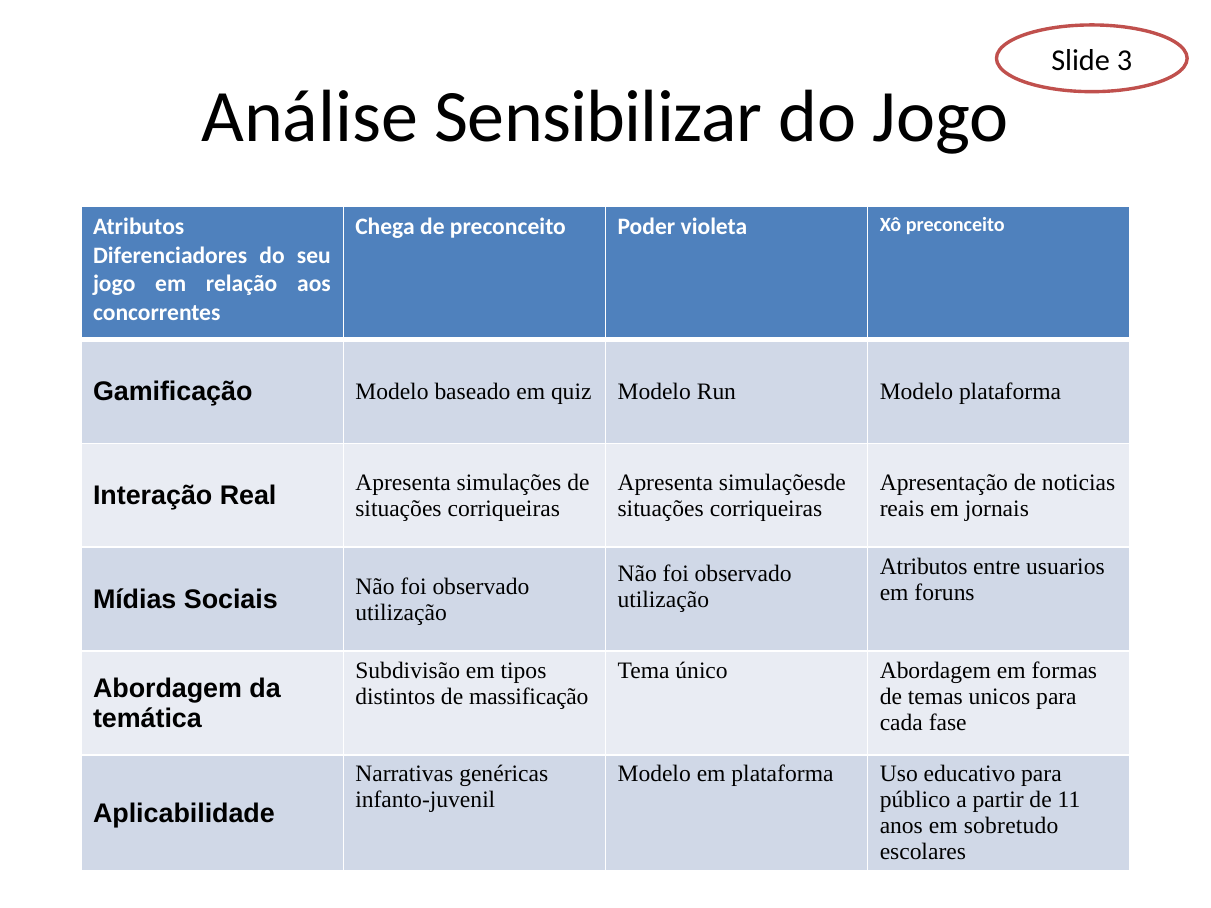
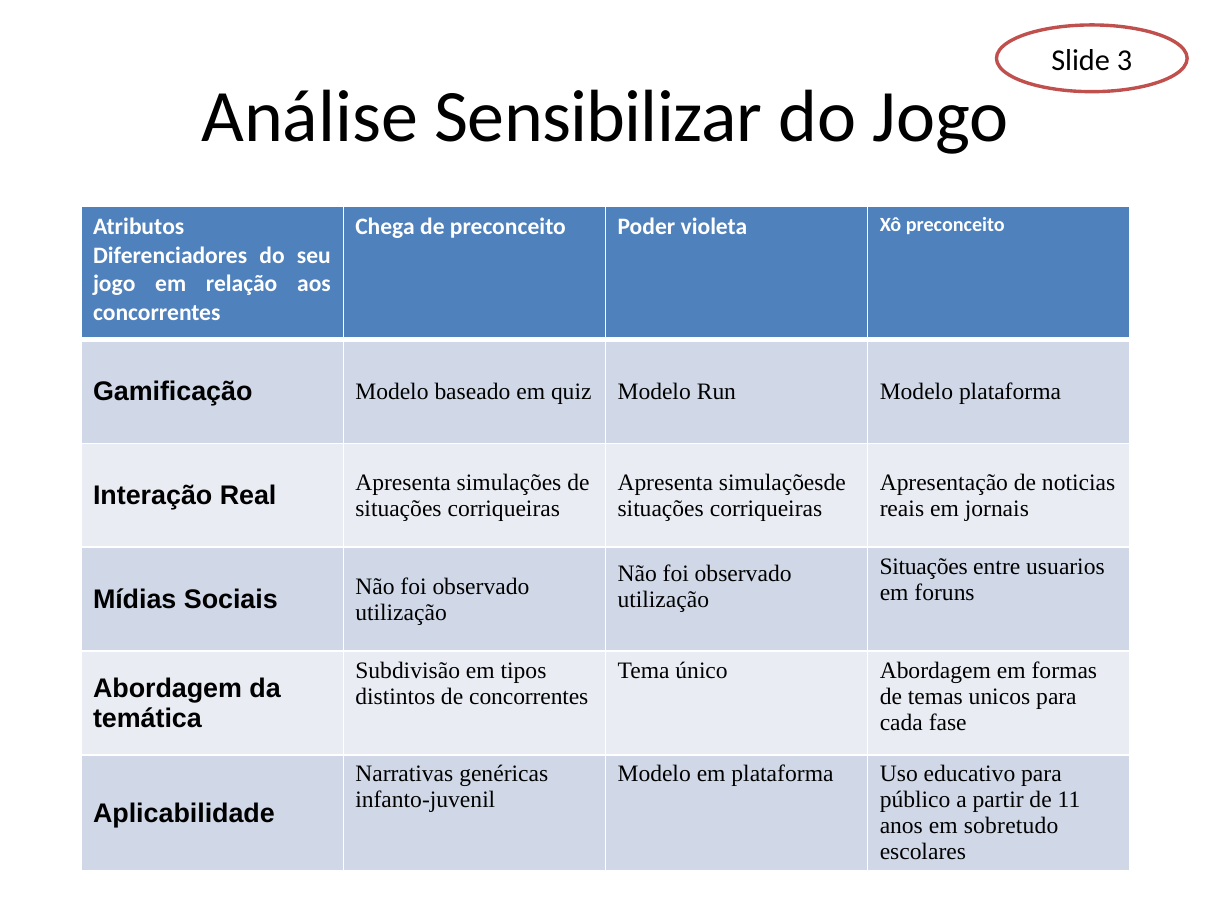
Atributos at (924, 567): Atributos -> Situações
de massificação: massificação -> concorrentes
